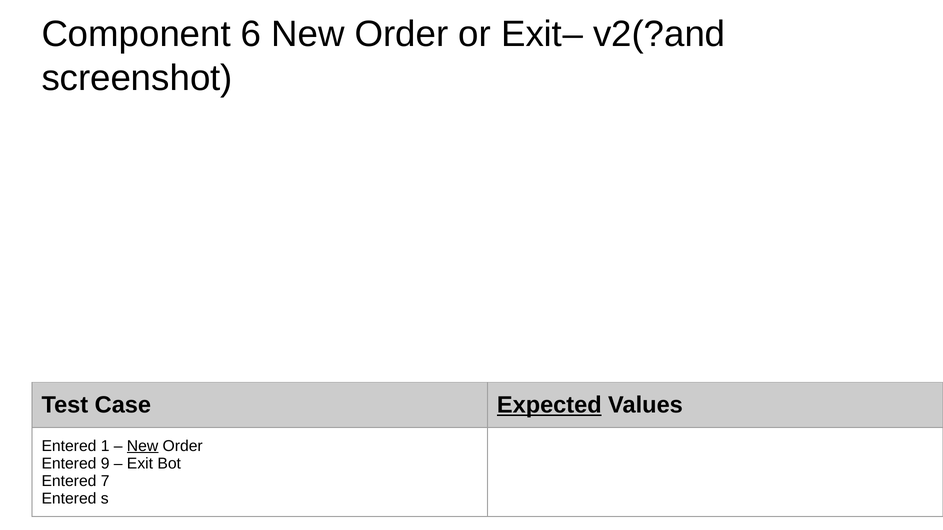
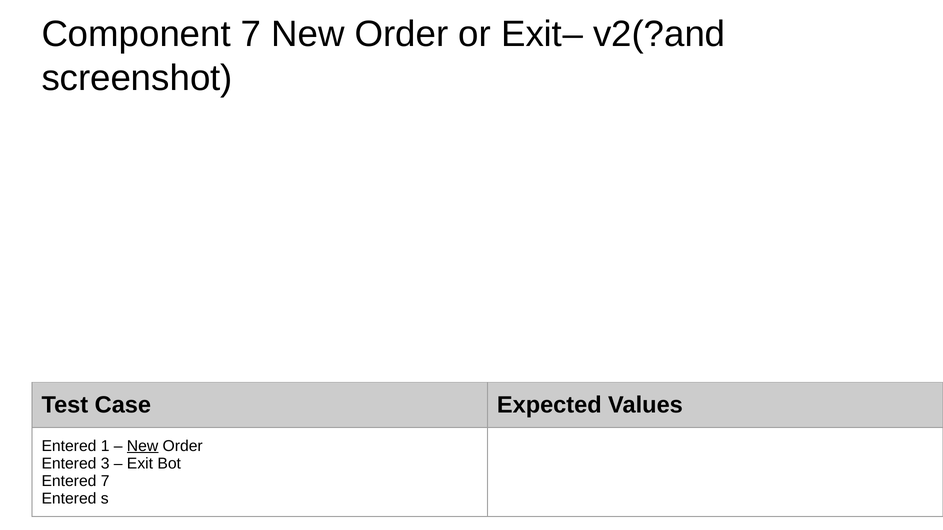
Component 6: 6 -> 7
Expected underline: present -> none
9: 9 -> 3
